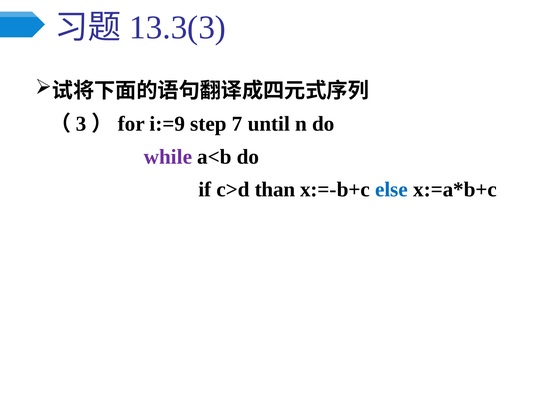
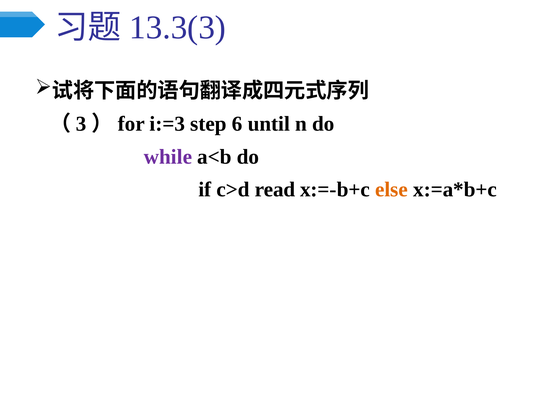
i:=9: i:=9 -> i:=3
7: 7 -> 6
than: than -> read
else colour: blue -> orange
